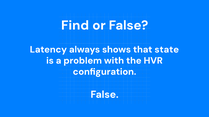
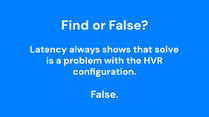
state: state -> solve
